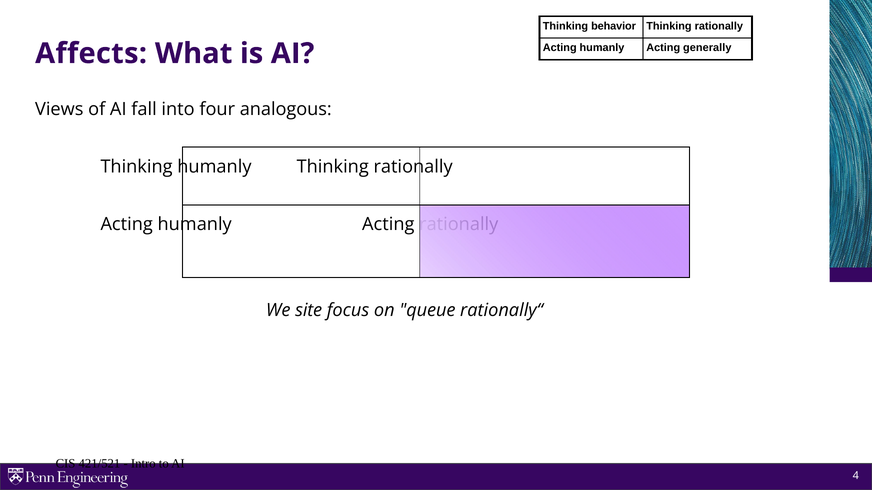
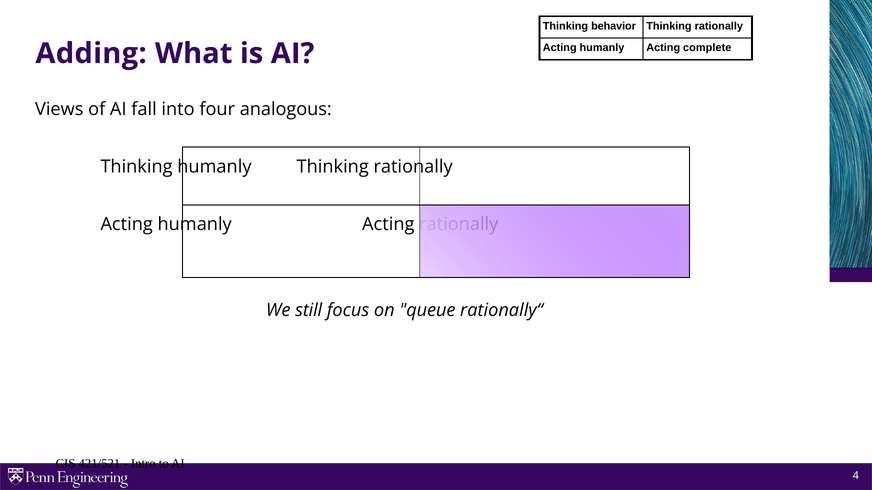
Affects: Affects -> Adding
generally: generally -> complete
site: site -> still
